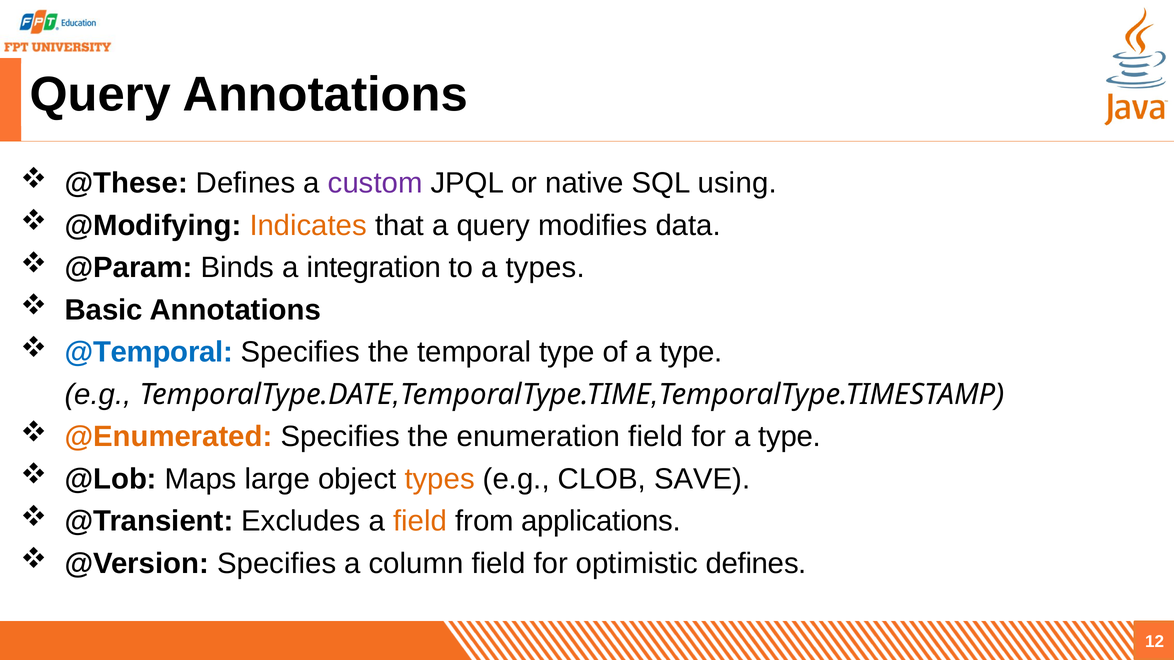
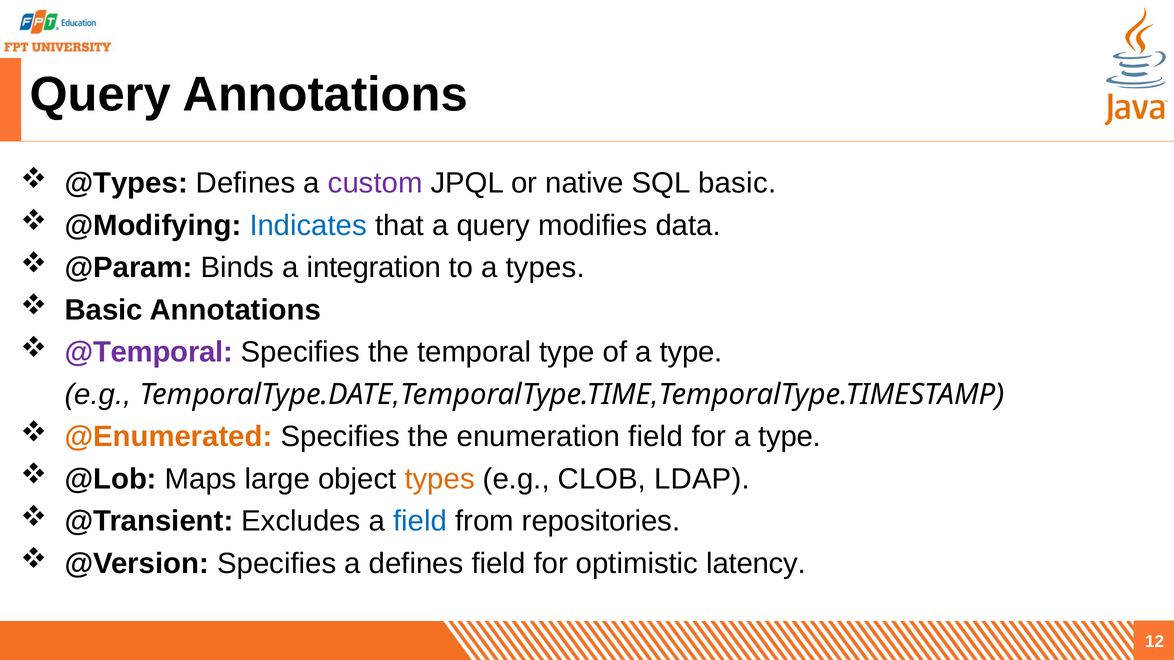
@These: @These -> @Types
SQL using: using -> basic
Indicates colour: orange -> blue
@Temporal colour: blue -> purple
SAVE: SAVE -> LDAP
field at (420, 521) colour: orange -> blue
applications: applications -> repositories
a column: column -> defines
optimistic defines: defines -> latency
